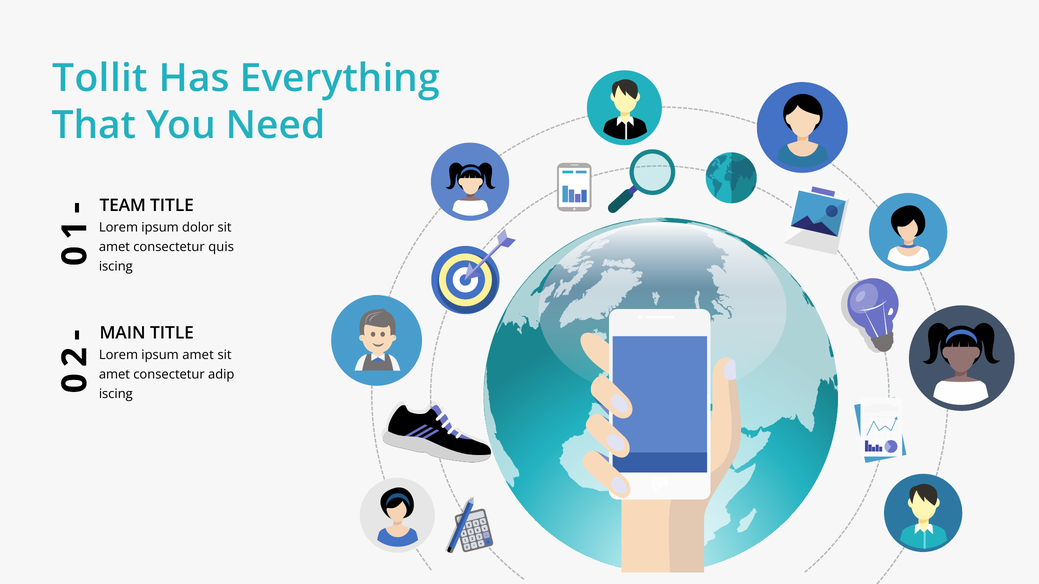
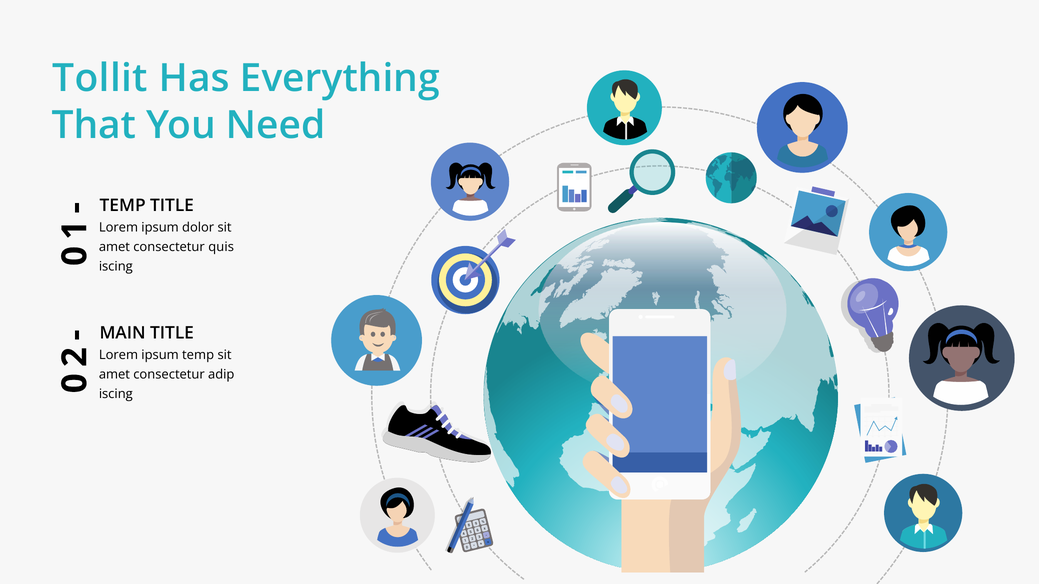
TEAM at (123, 206): TEAM -> TEMP
ipsum amet: amet -> temp
